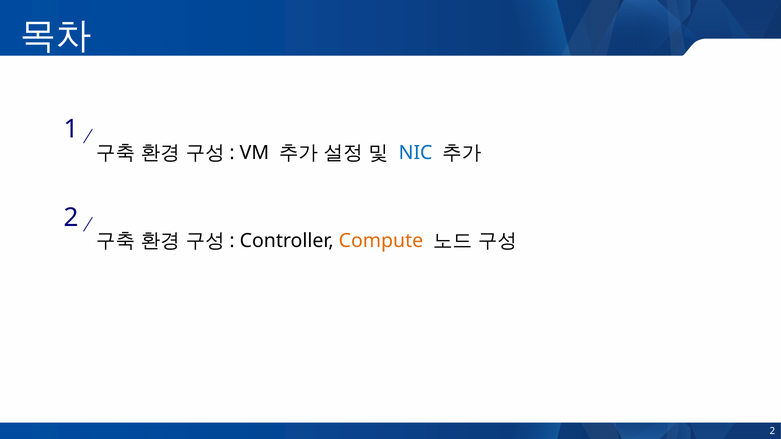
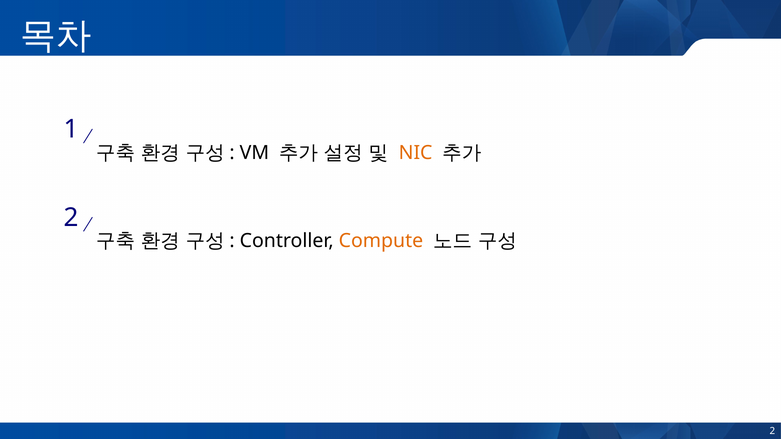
NIC colour: blue -> orange
